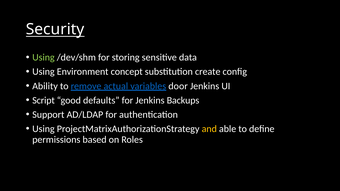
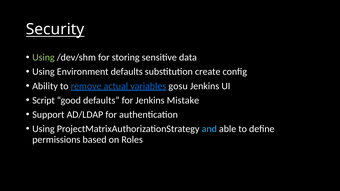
Environment concept: concept -> defaults
door: door -> gosu
Backups: Backups -> Mistake
and colour: yellow -> light blue
